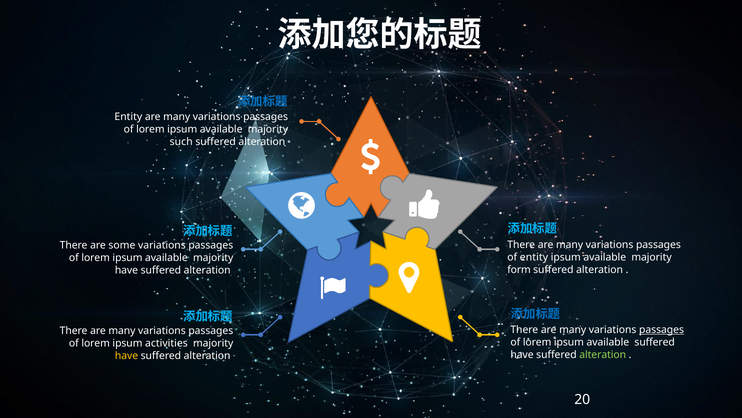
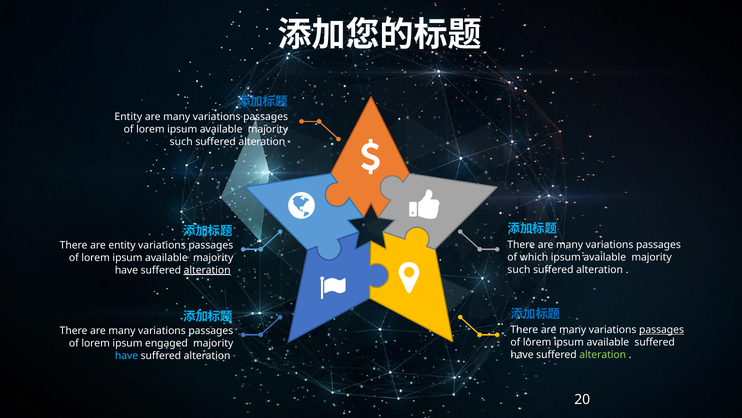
are some: some -> entity
of entity: entity -> which
form at (519, 269): form -> such
alteration at (207, 270) underline: none -> present
activities: activities -> engaged
have at (127, 355) colour: yellow -> light blue
